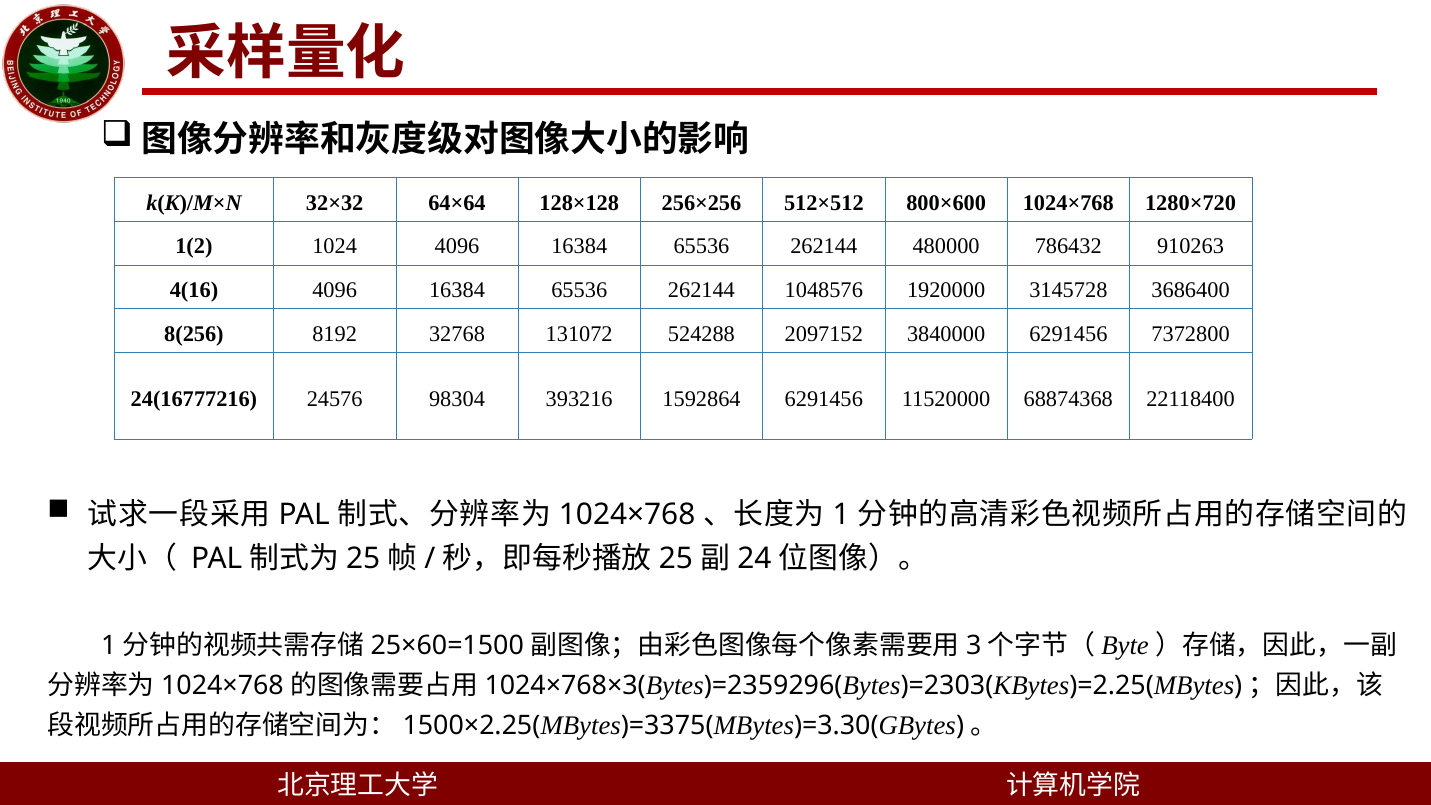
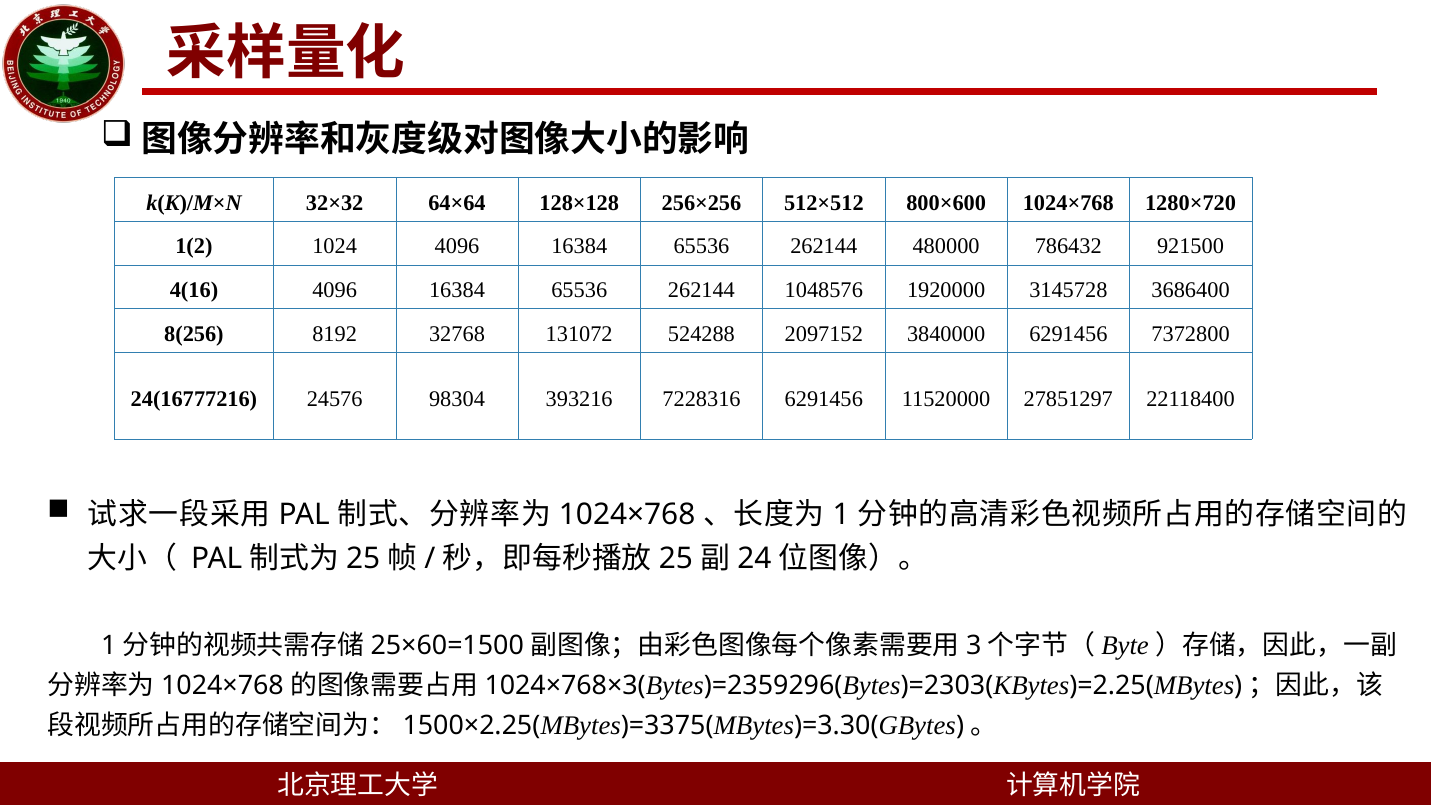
910263: 910263 -> 921500
1592864: 1592864 -> 7228316
68874368: 68874368 -> 27851297
